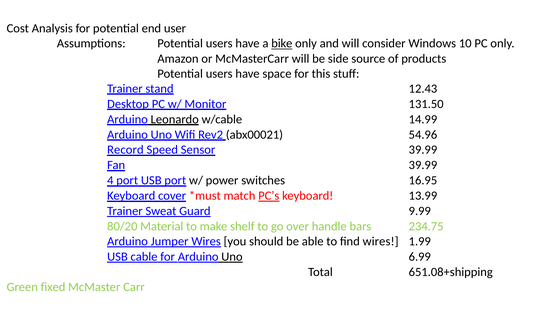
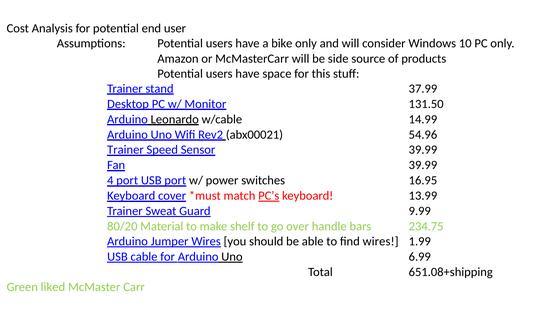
bike underline: present -> none
12.43: 12.43 -> 37.99
Record at (125, 150): Record -> Trainer
fixed: fixed -> liked
